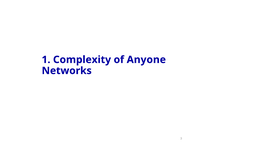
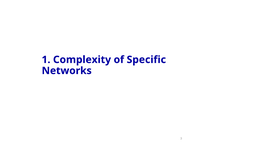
Anyone: Anyone -> Specific
